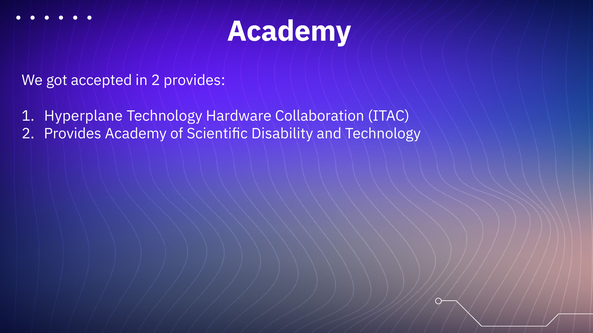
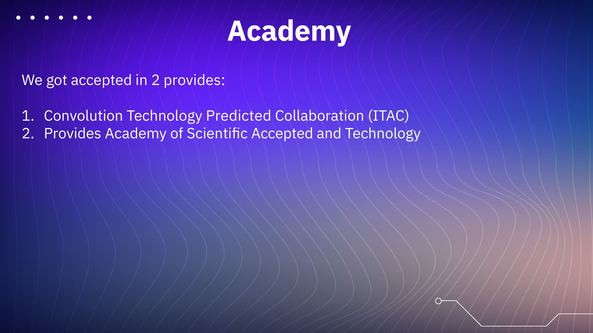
Hyperplane: Hyperplane -> Convolution
Hardware: Hardware -> Predicted
Scientific Disability: Disability -> Accepted
